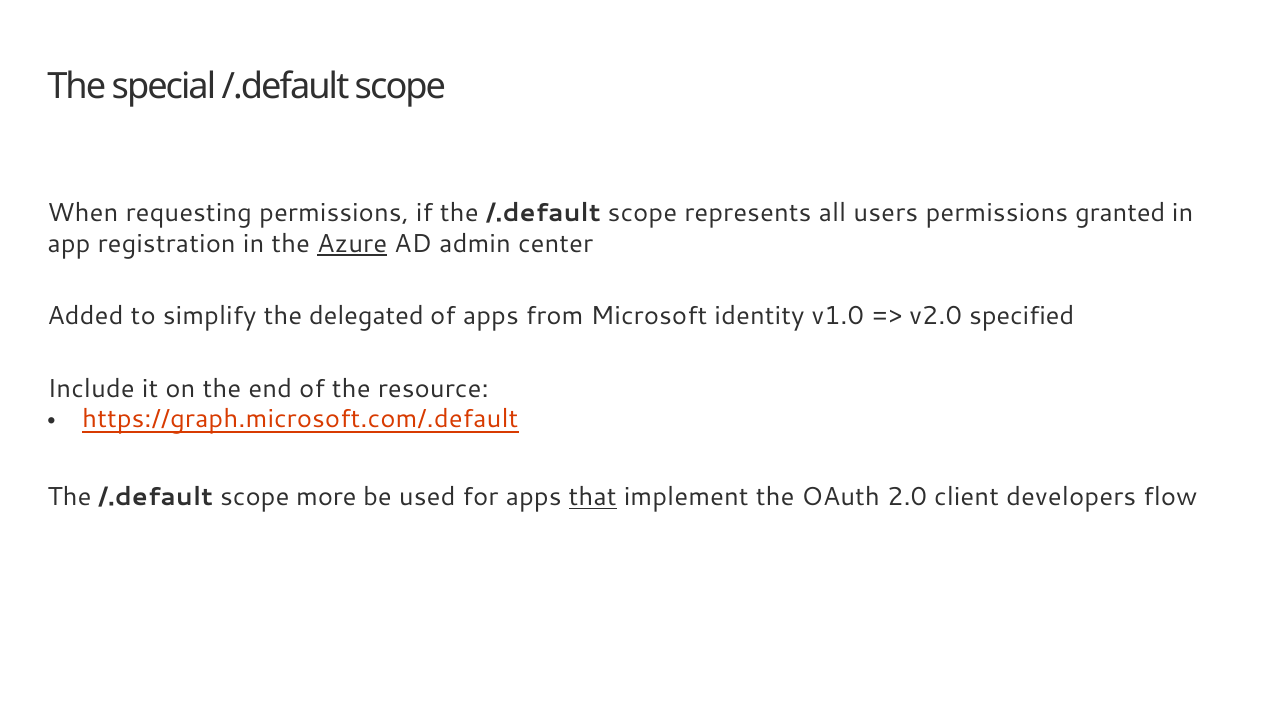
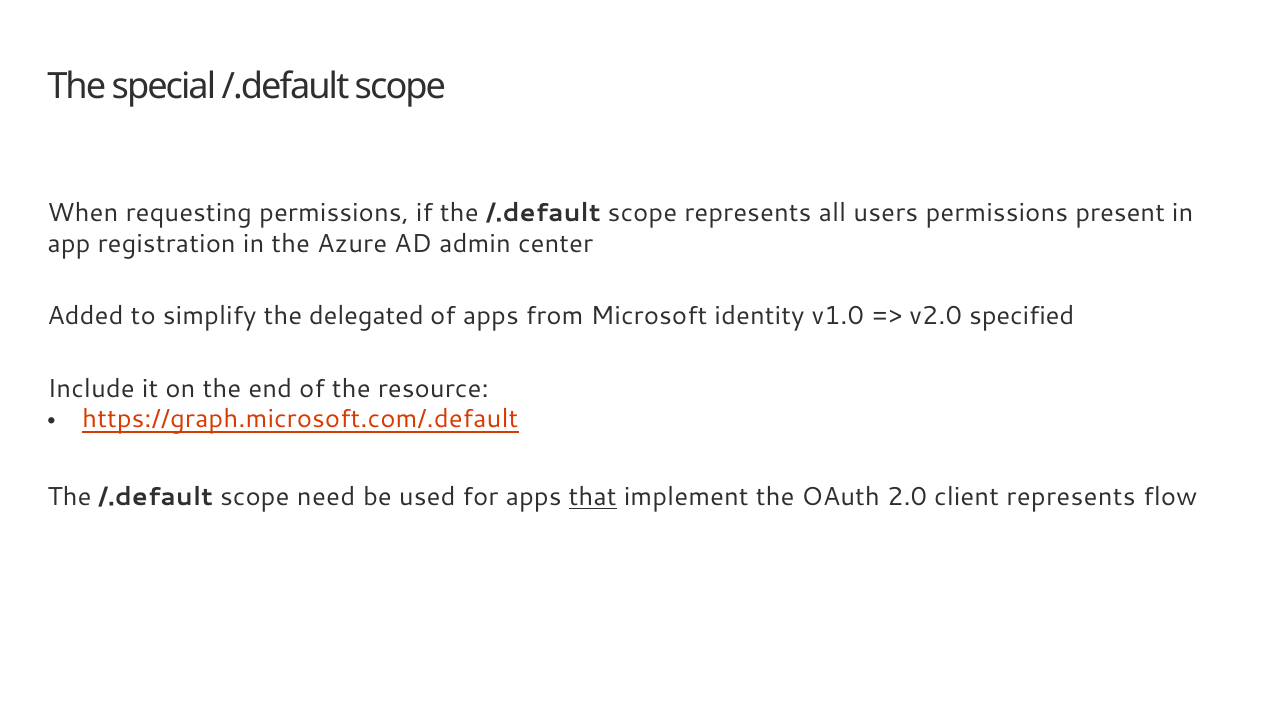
granted: granted -> present
Azure underline: present -> none
more: more -> need
client developers: developers -> represents
